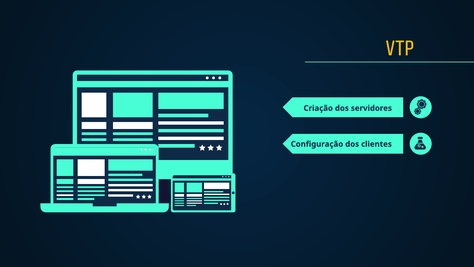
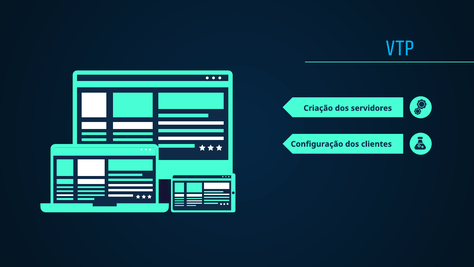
VTP colour: yellow -> light blue
